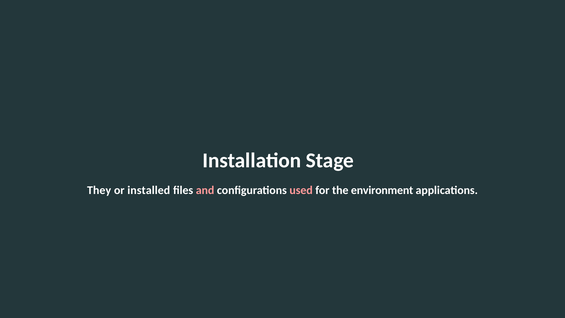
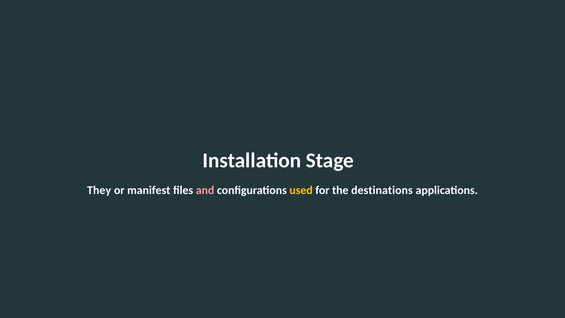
installed: installed -> manifest
used colour: pink -> yellow
environment: environment -> destinations
